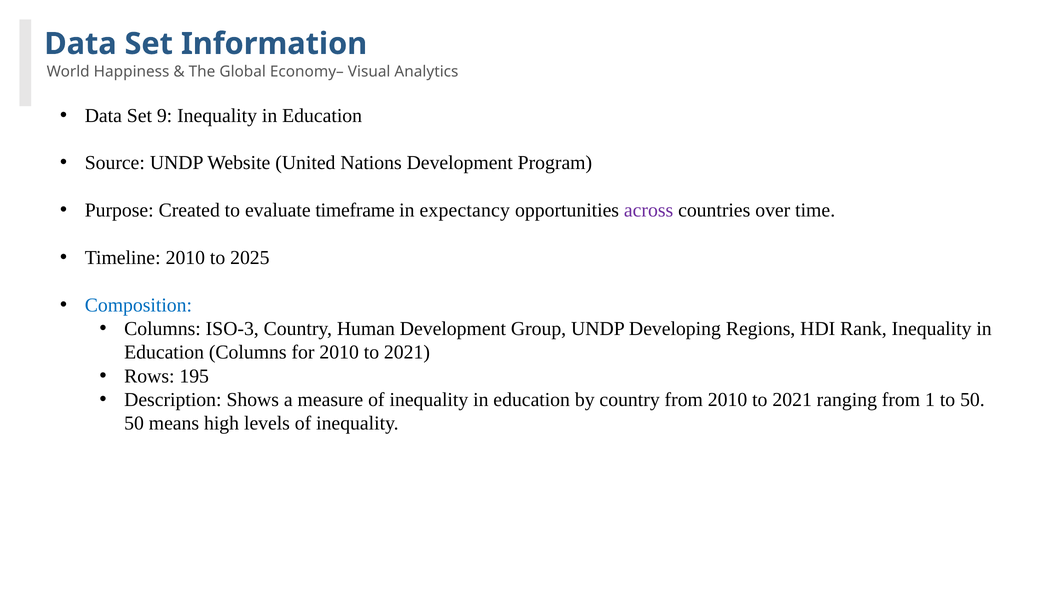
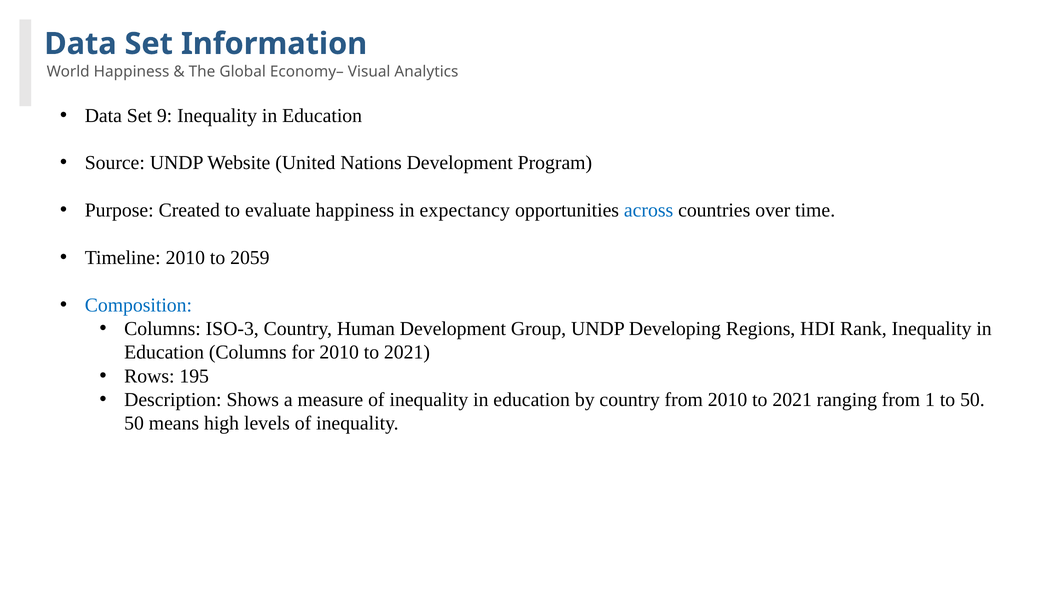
evaluate timeframe: timeframe -> happiness
across colour: purple -> blue
2025: 2025 -> 2059
